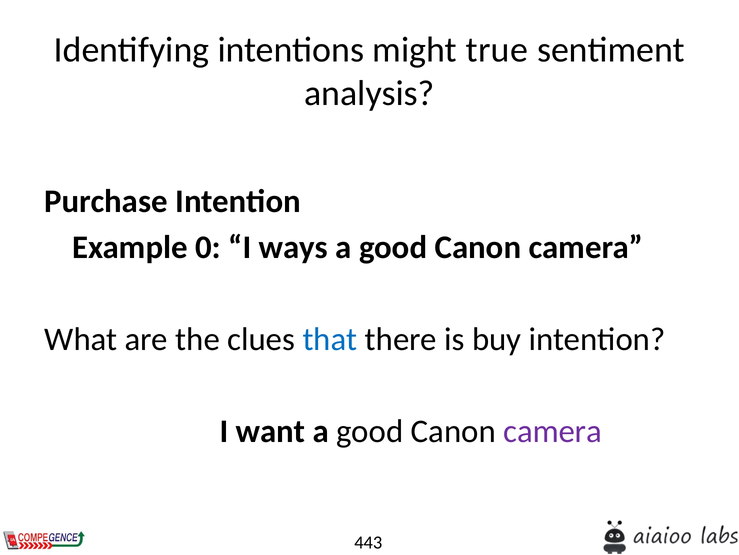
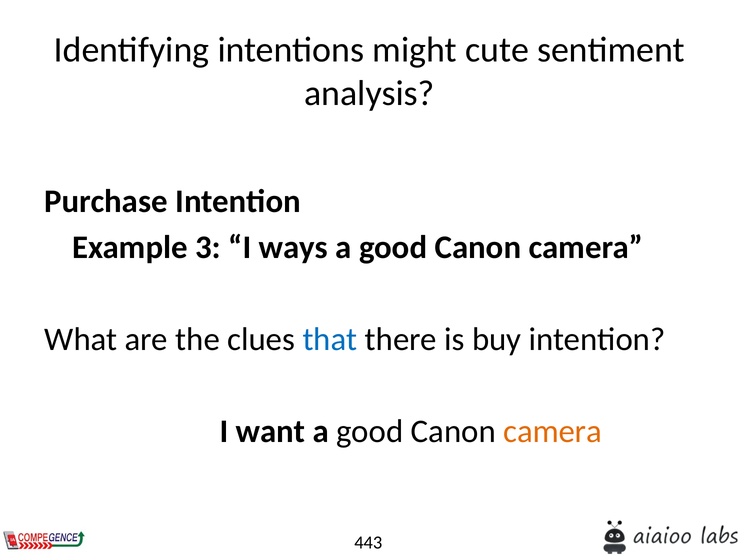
true: true -> cute
0: 0 -> 3
camera at (553, 431) colour: purple -> orange
